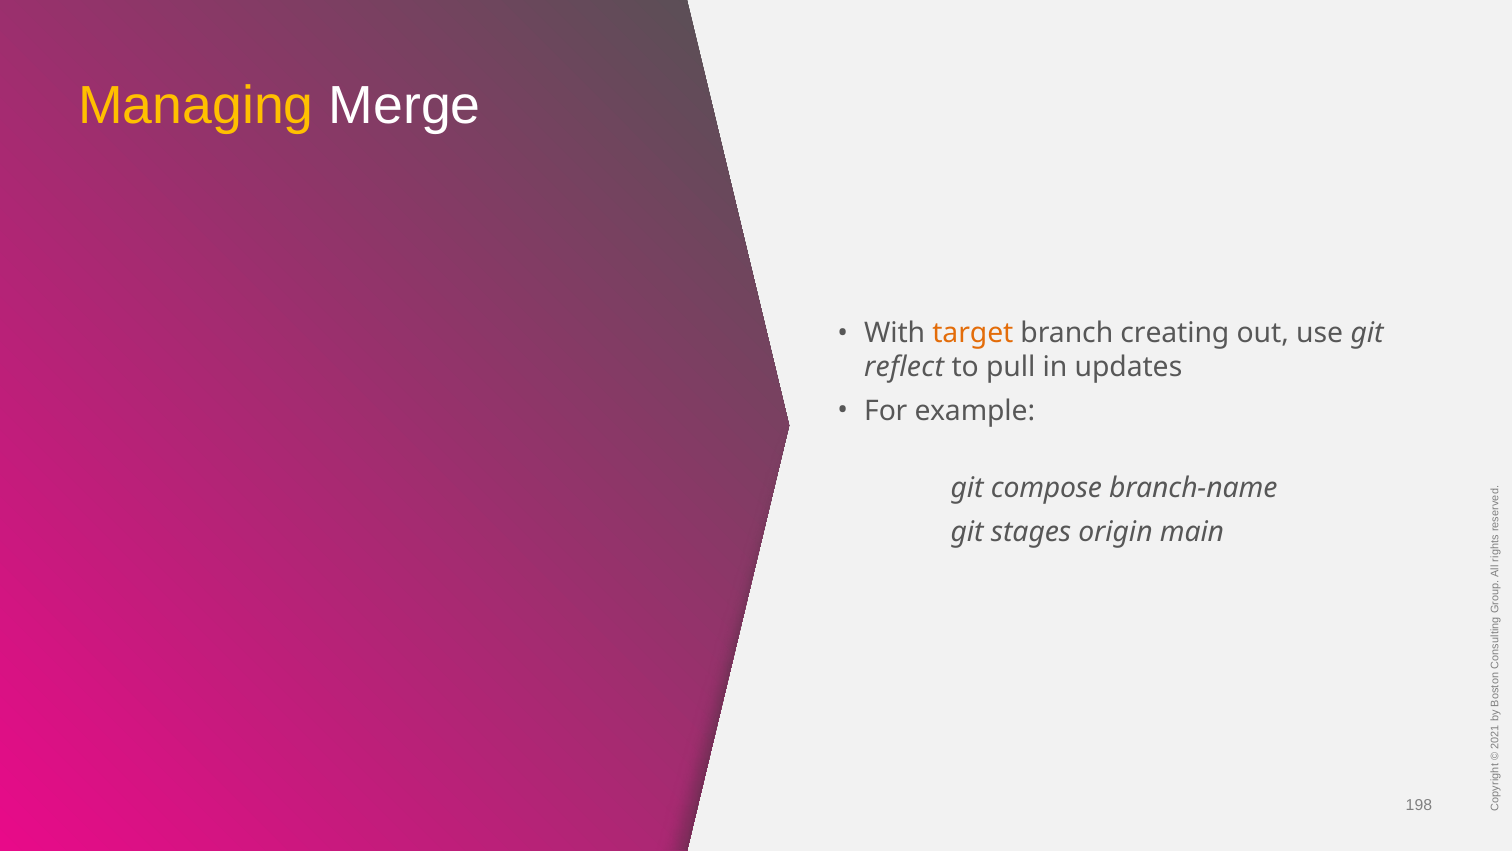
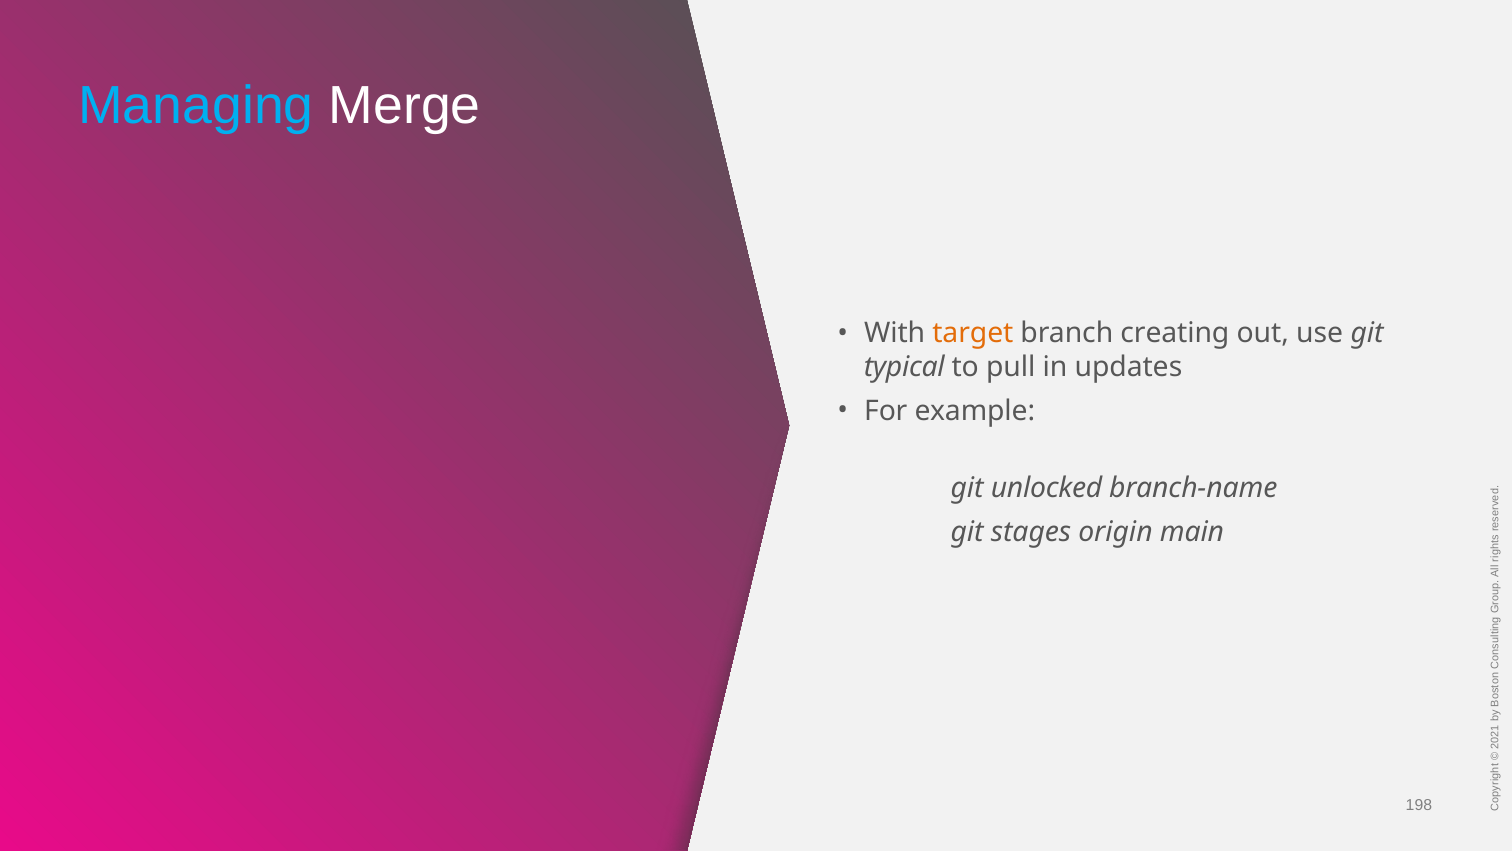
Managing colour: yellow -> light blue
reflect: reflect -> typical
compose: compose -> unlocked
